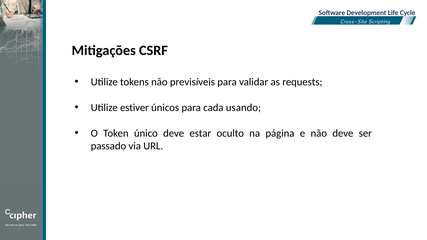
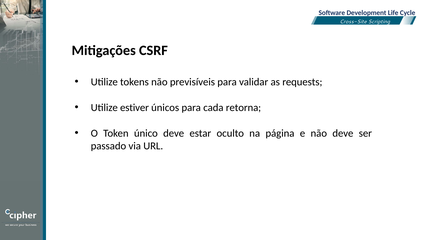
usando: usando -> retorna
